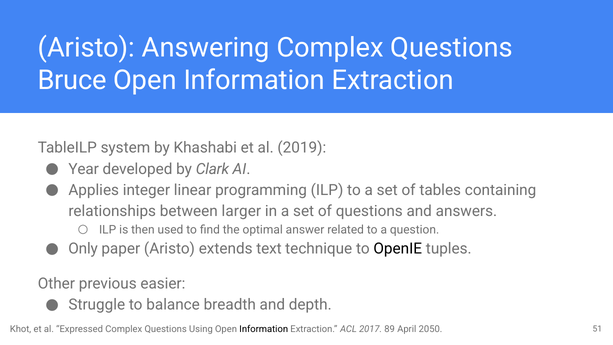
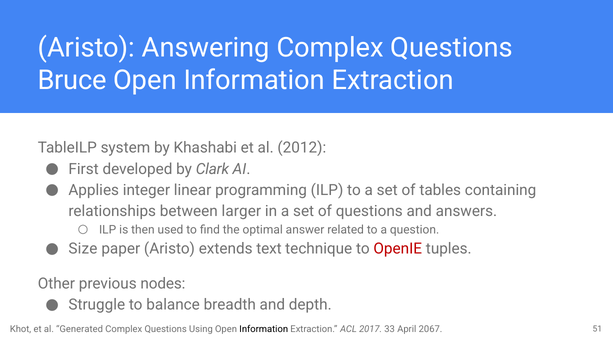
2019: 2019 -> 2012
Year: Year -> First
Only: Only -> Size
OpenIE colour: black -> red
easier: easier -> nodes
Expressed: Expressed -> Generated
89: 89 -> 33
2050: 2050 -> 2067
